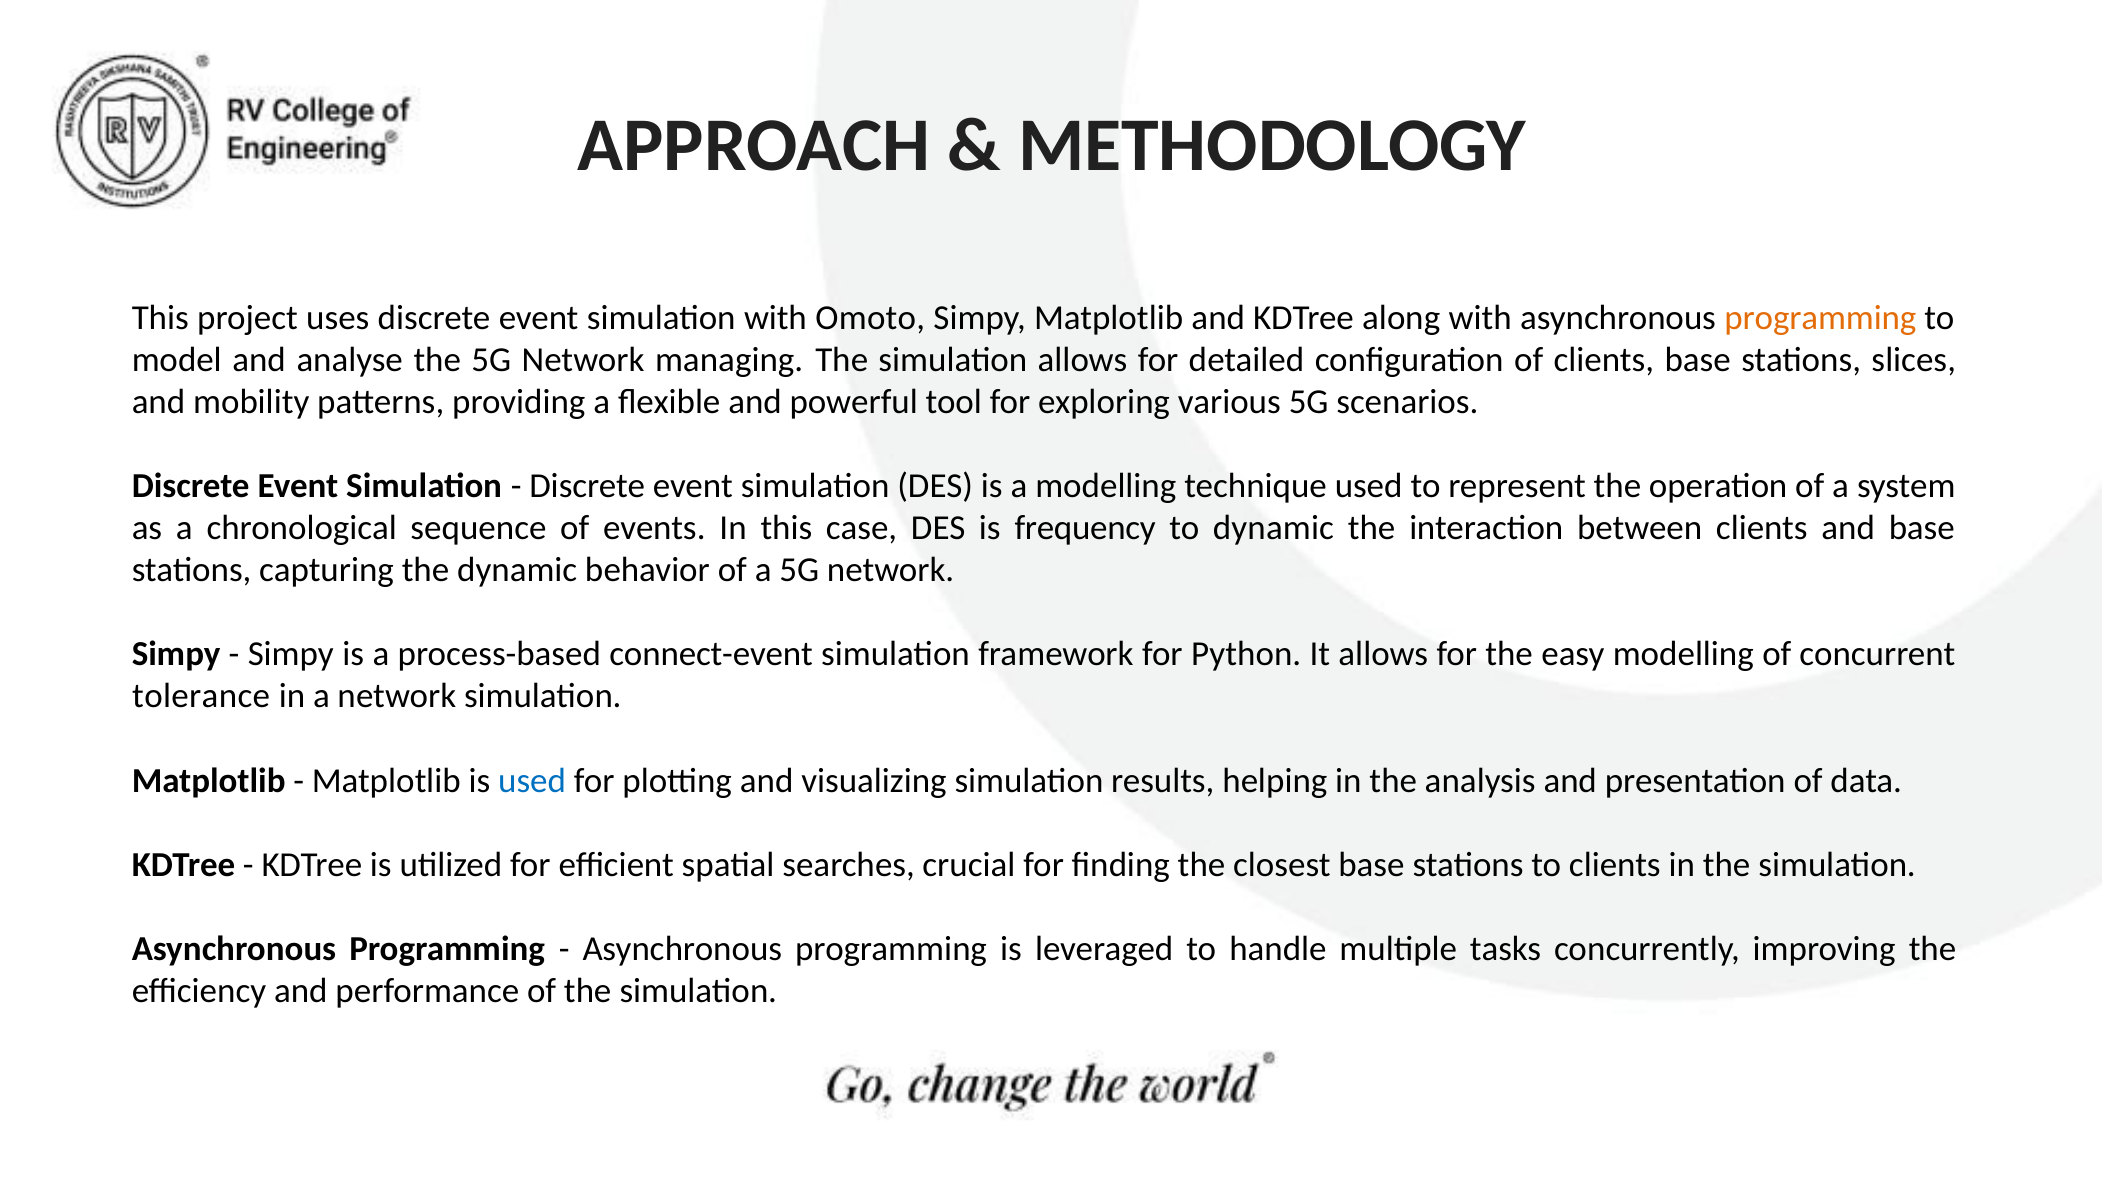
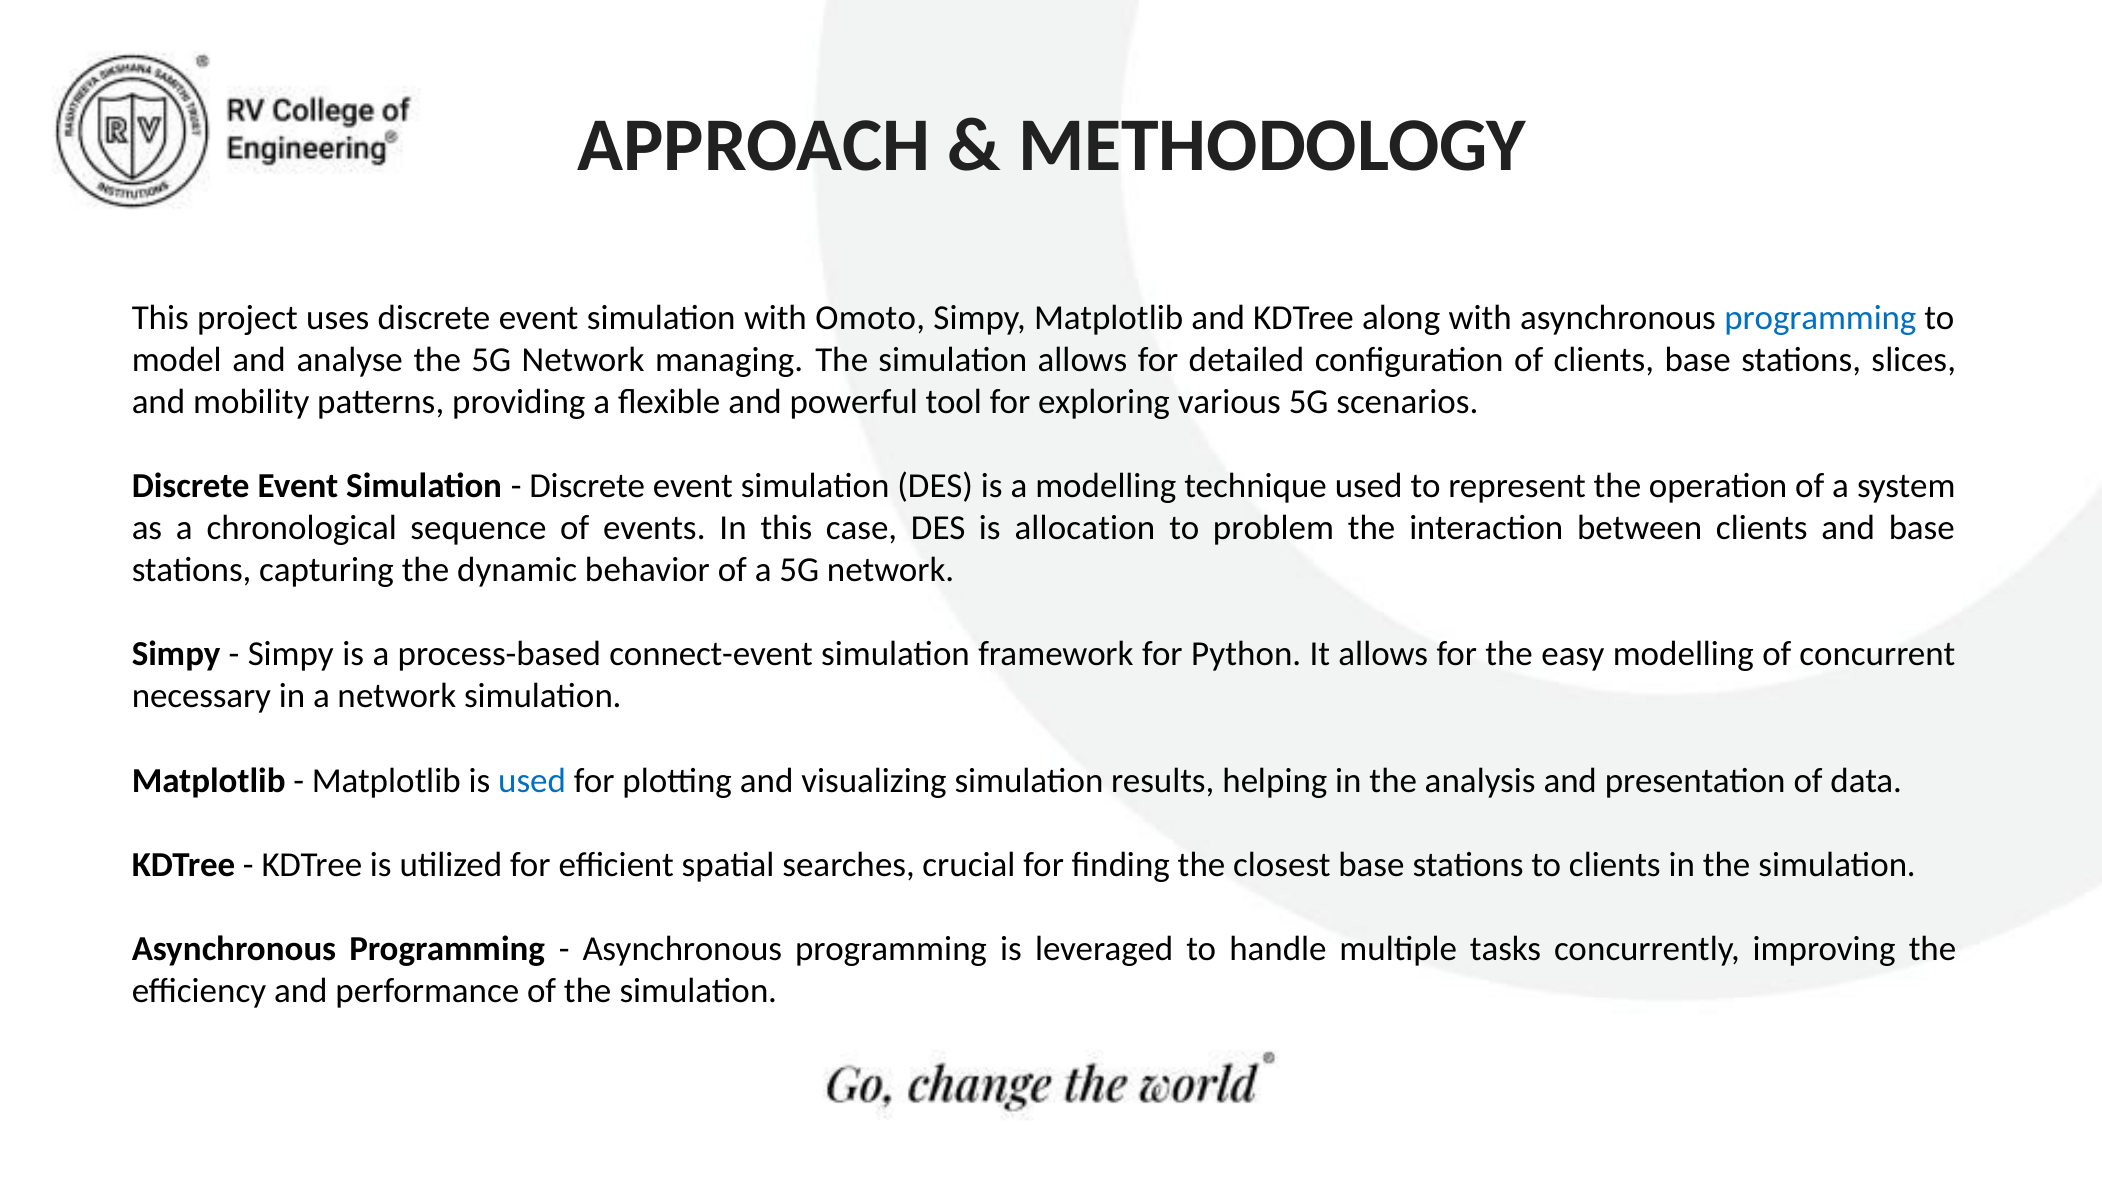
programming at (1820, 318) colour: orange -> blue
frequency: frequency -> allocation
to dynamic: dynamic -> problem
tolerance: tolerance -> necessary
